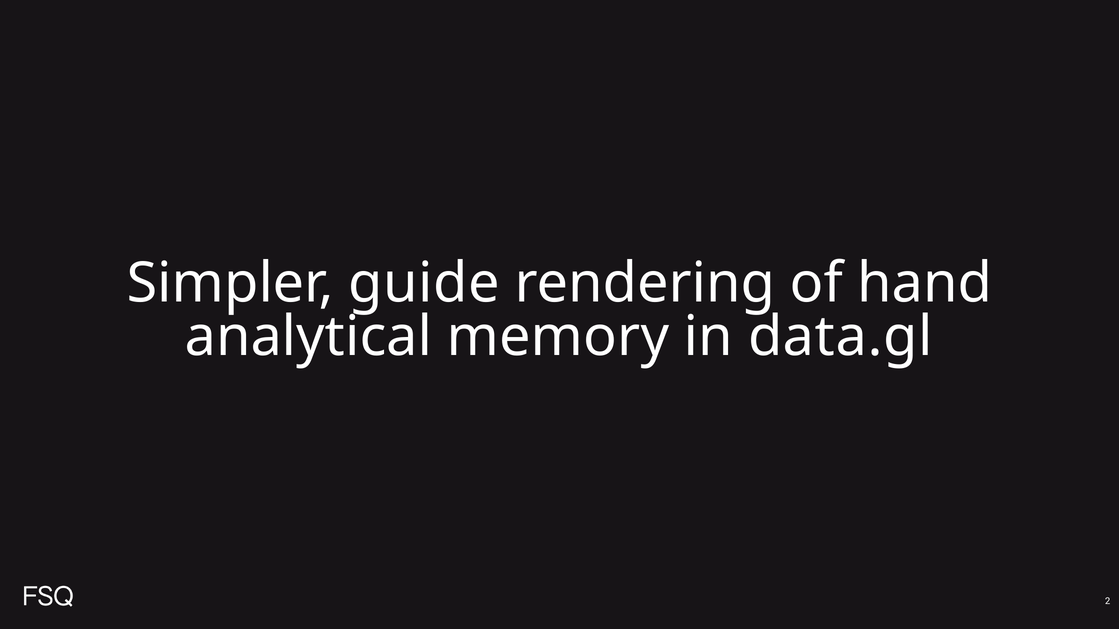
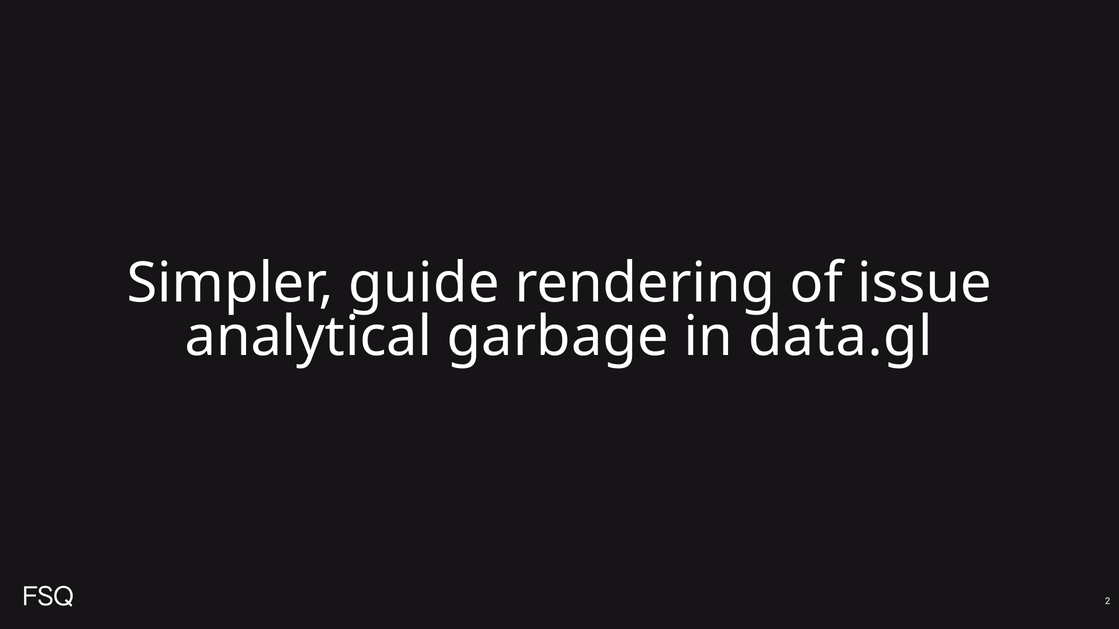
hand: hand -> issue
memory: memory -> garbage
